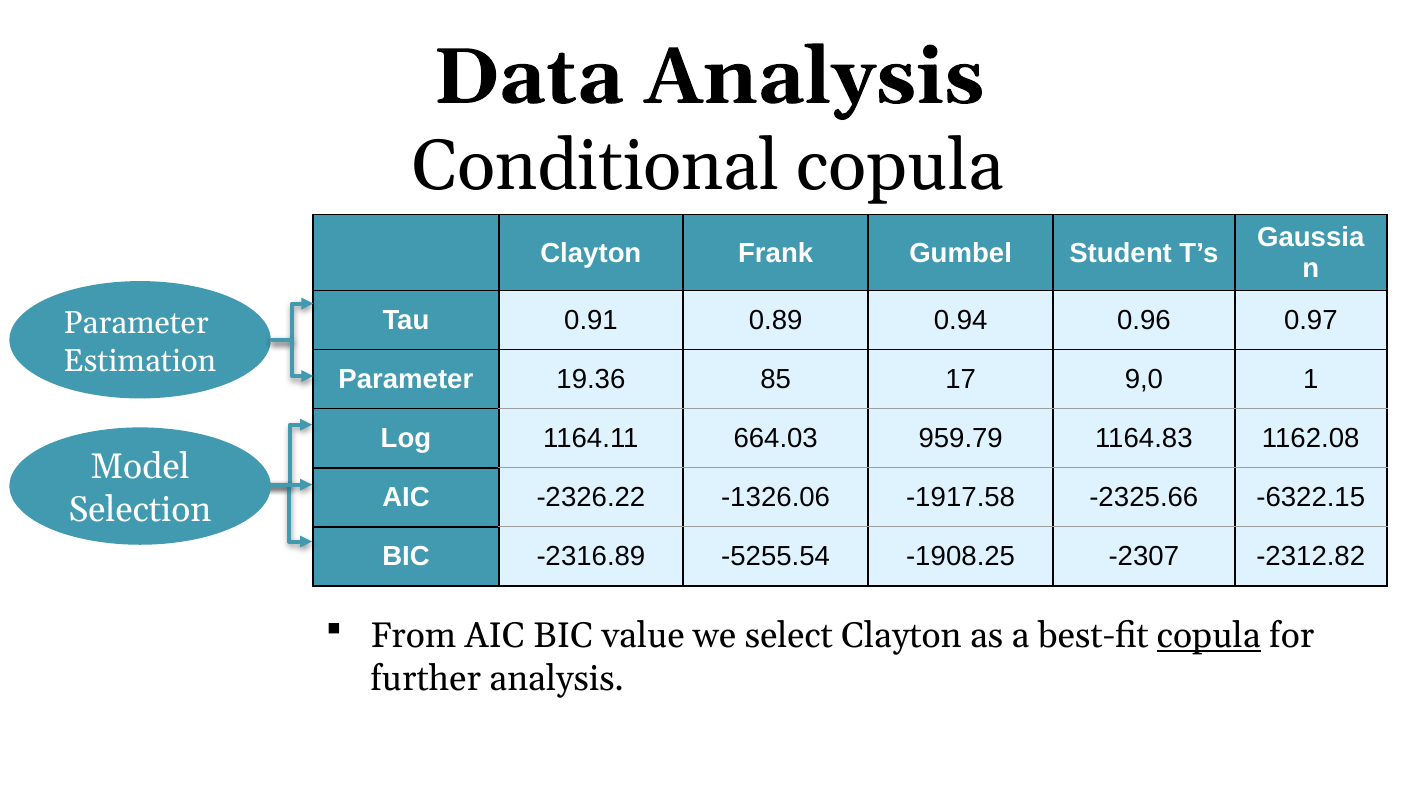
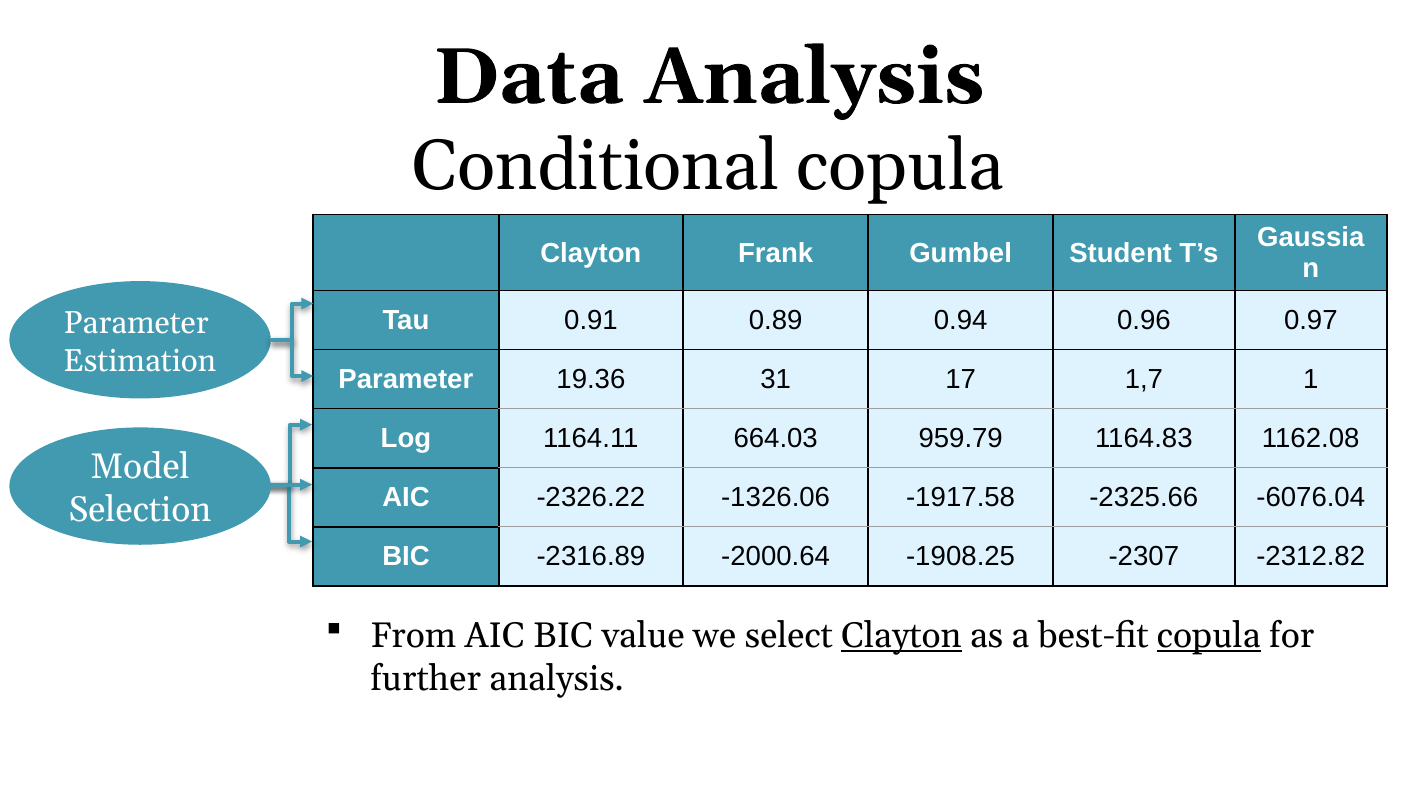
85: 85 -> 31
9,0: 9,0 -> 1,7
-6322.15: -6322.15 -> -6076.04
-5255.54: -5255.54 -> -2000.64
Clayton at (902, 636) underline: none -> present
